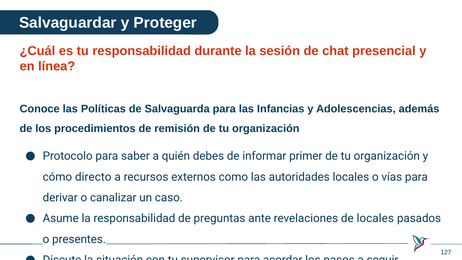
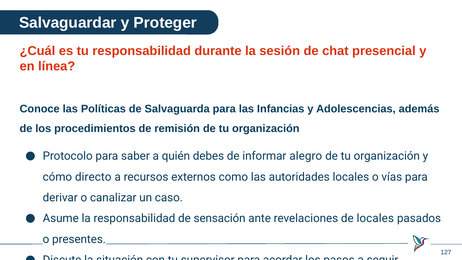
primer: primer -> alegro
preguntas: preguntas -> sensación
